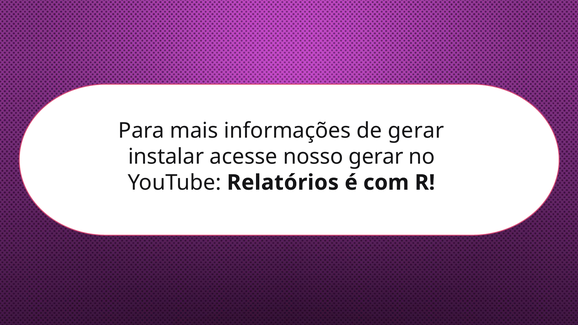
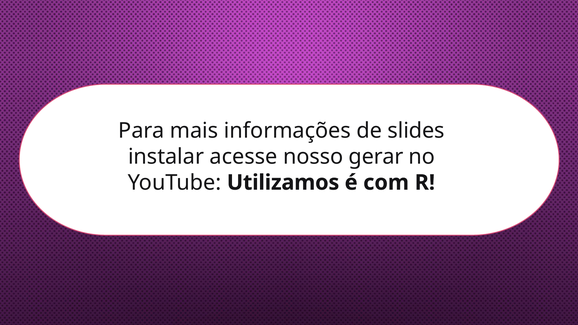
de gerar: gerar -> slides
Relatórios: Relatórios -> Utilizamos
